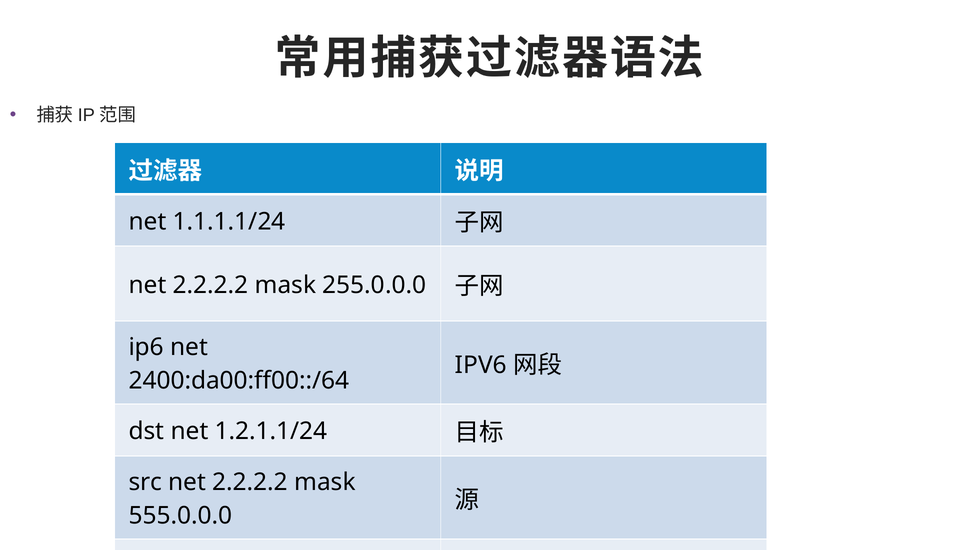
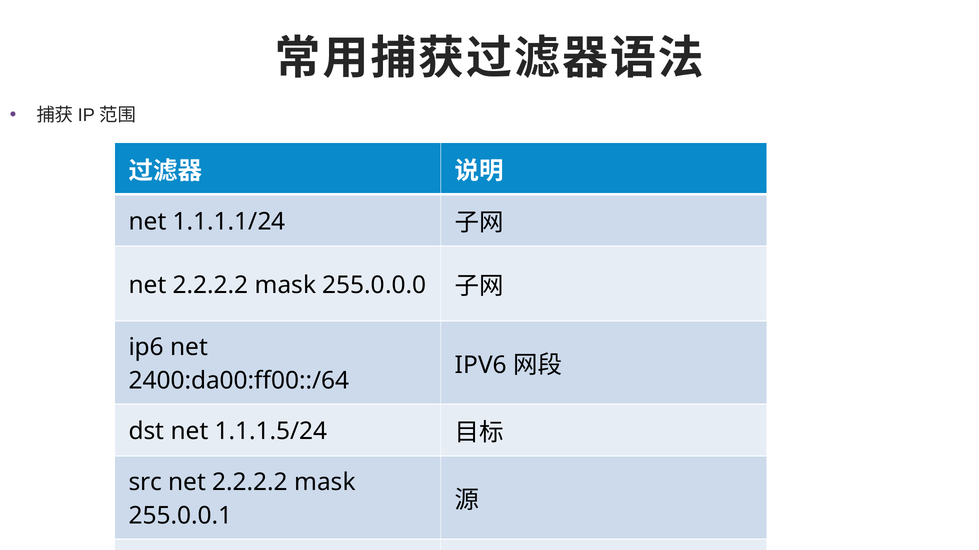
1.2.1.1/24: 1.2.1.1/24 -> 1.1.1.5/24
555.0.0.0: 555.0.0.0 -> 255.0.0.1
